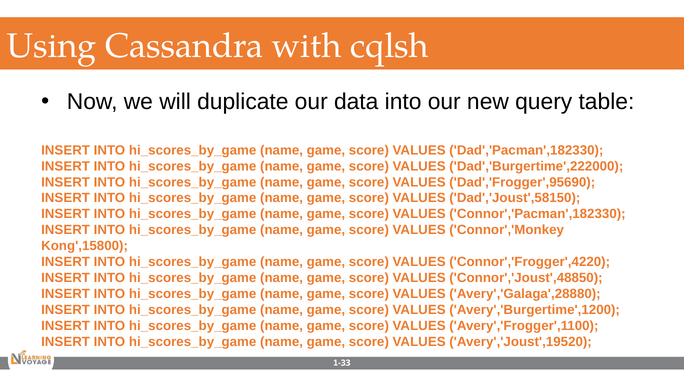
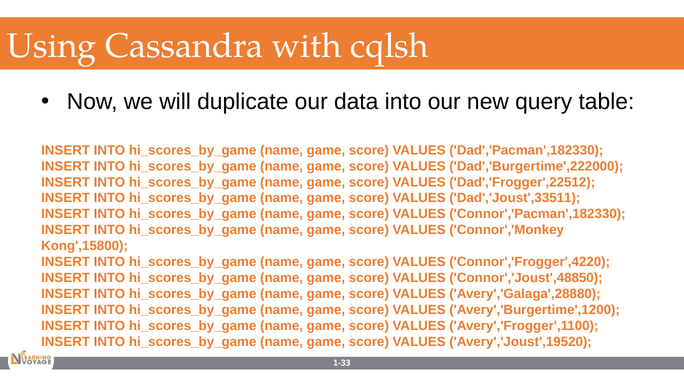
Dad','Frogger',95690: Dad','Frogger',95690 -> Dad','Frogger',22512
Dad','Joust',58150: Dad','Joust',58150 -> Dad','Joust',33511
